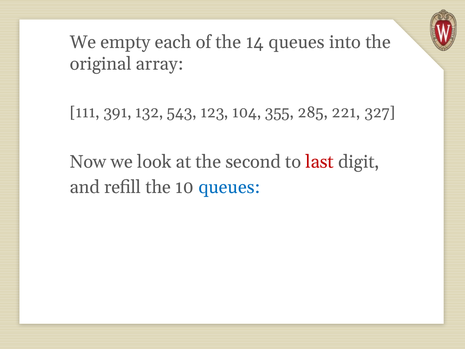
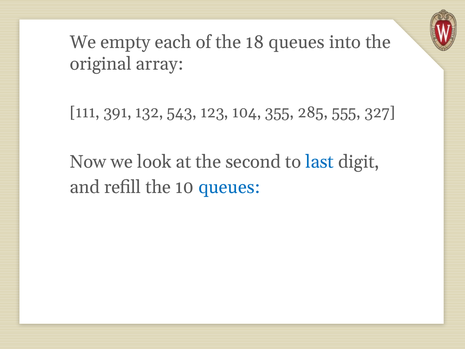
14: 14 -> 18
221: 221 -> 555
last colour: red -> blue
